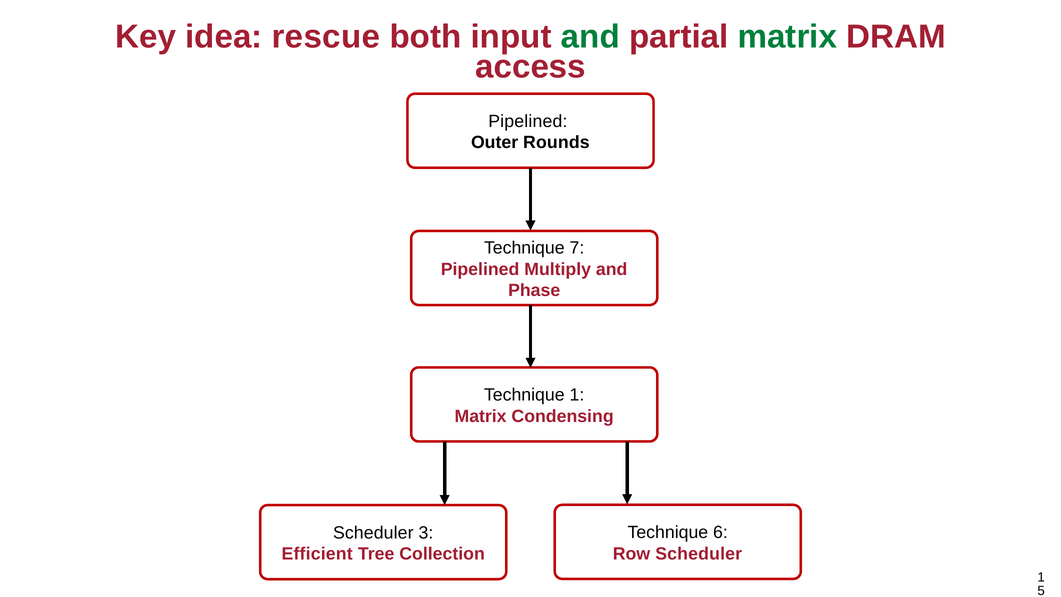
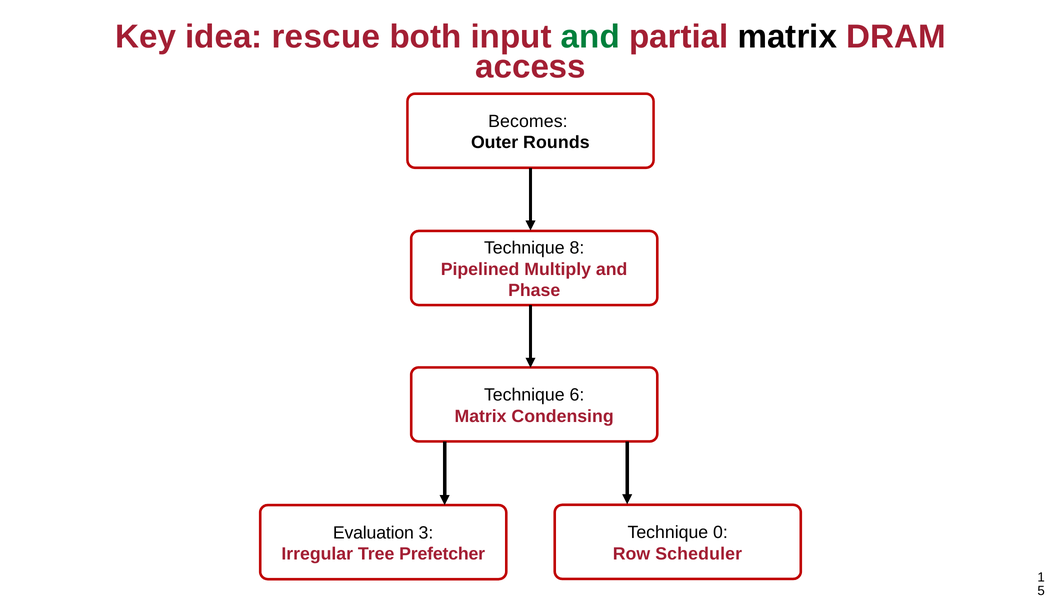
matrix at (787, 37) colour: green -> black
Pipelined at (528, 121): Pipelined -> Becomes
7: 7 -> 8
Technique 1: 1 -> 6
6: 6 -> 0
Scheduler at (373, 533): Scheduler -> Evaluation
Efficient: Efficient -> Irregular
Collection: Collection -> Prefetcher
